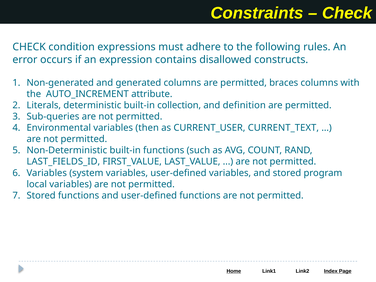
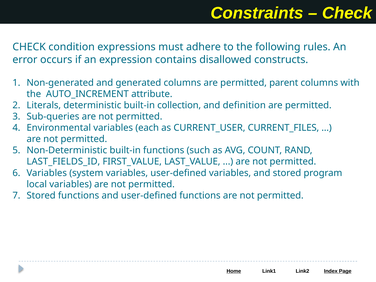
braces: braces -> parent
then: then -> each
CURRENT_TEXT: CURRENT_TEXT -> CURRENT_FILES
